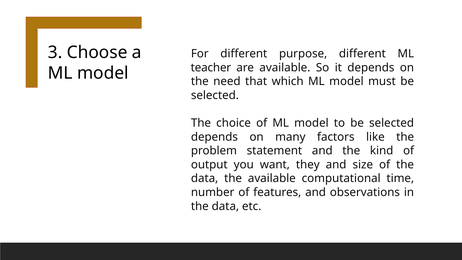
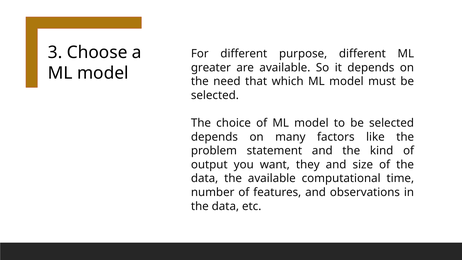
teacher: teacher -> greater
